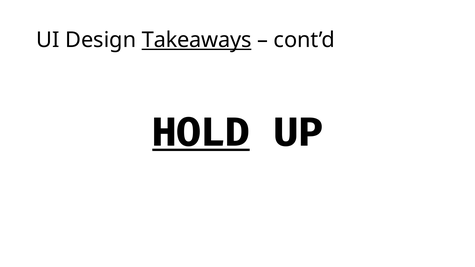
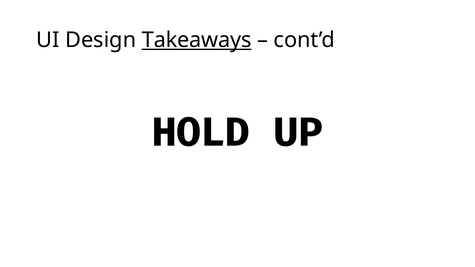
HOLD underline: present -> none
